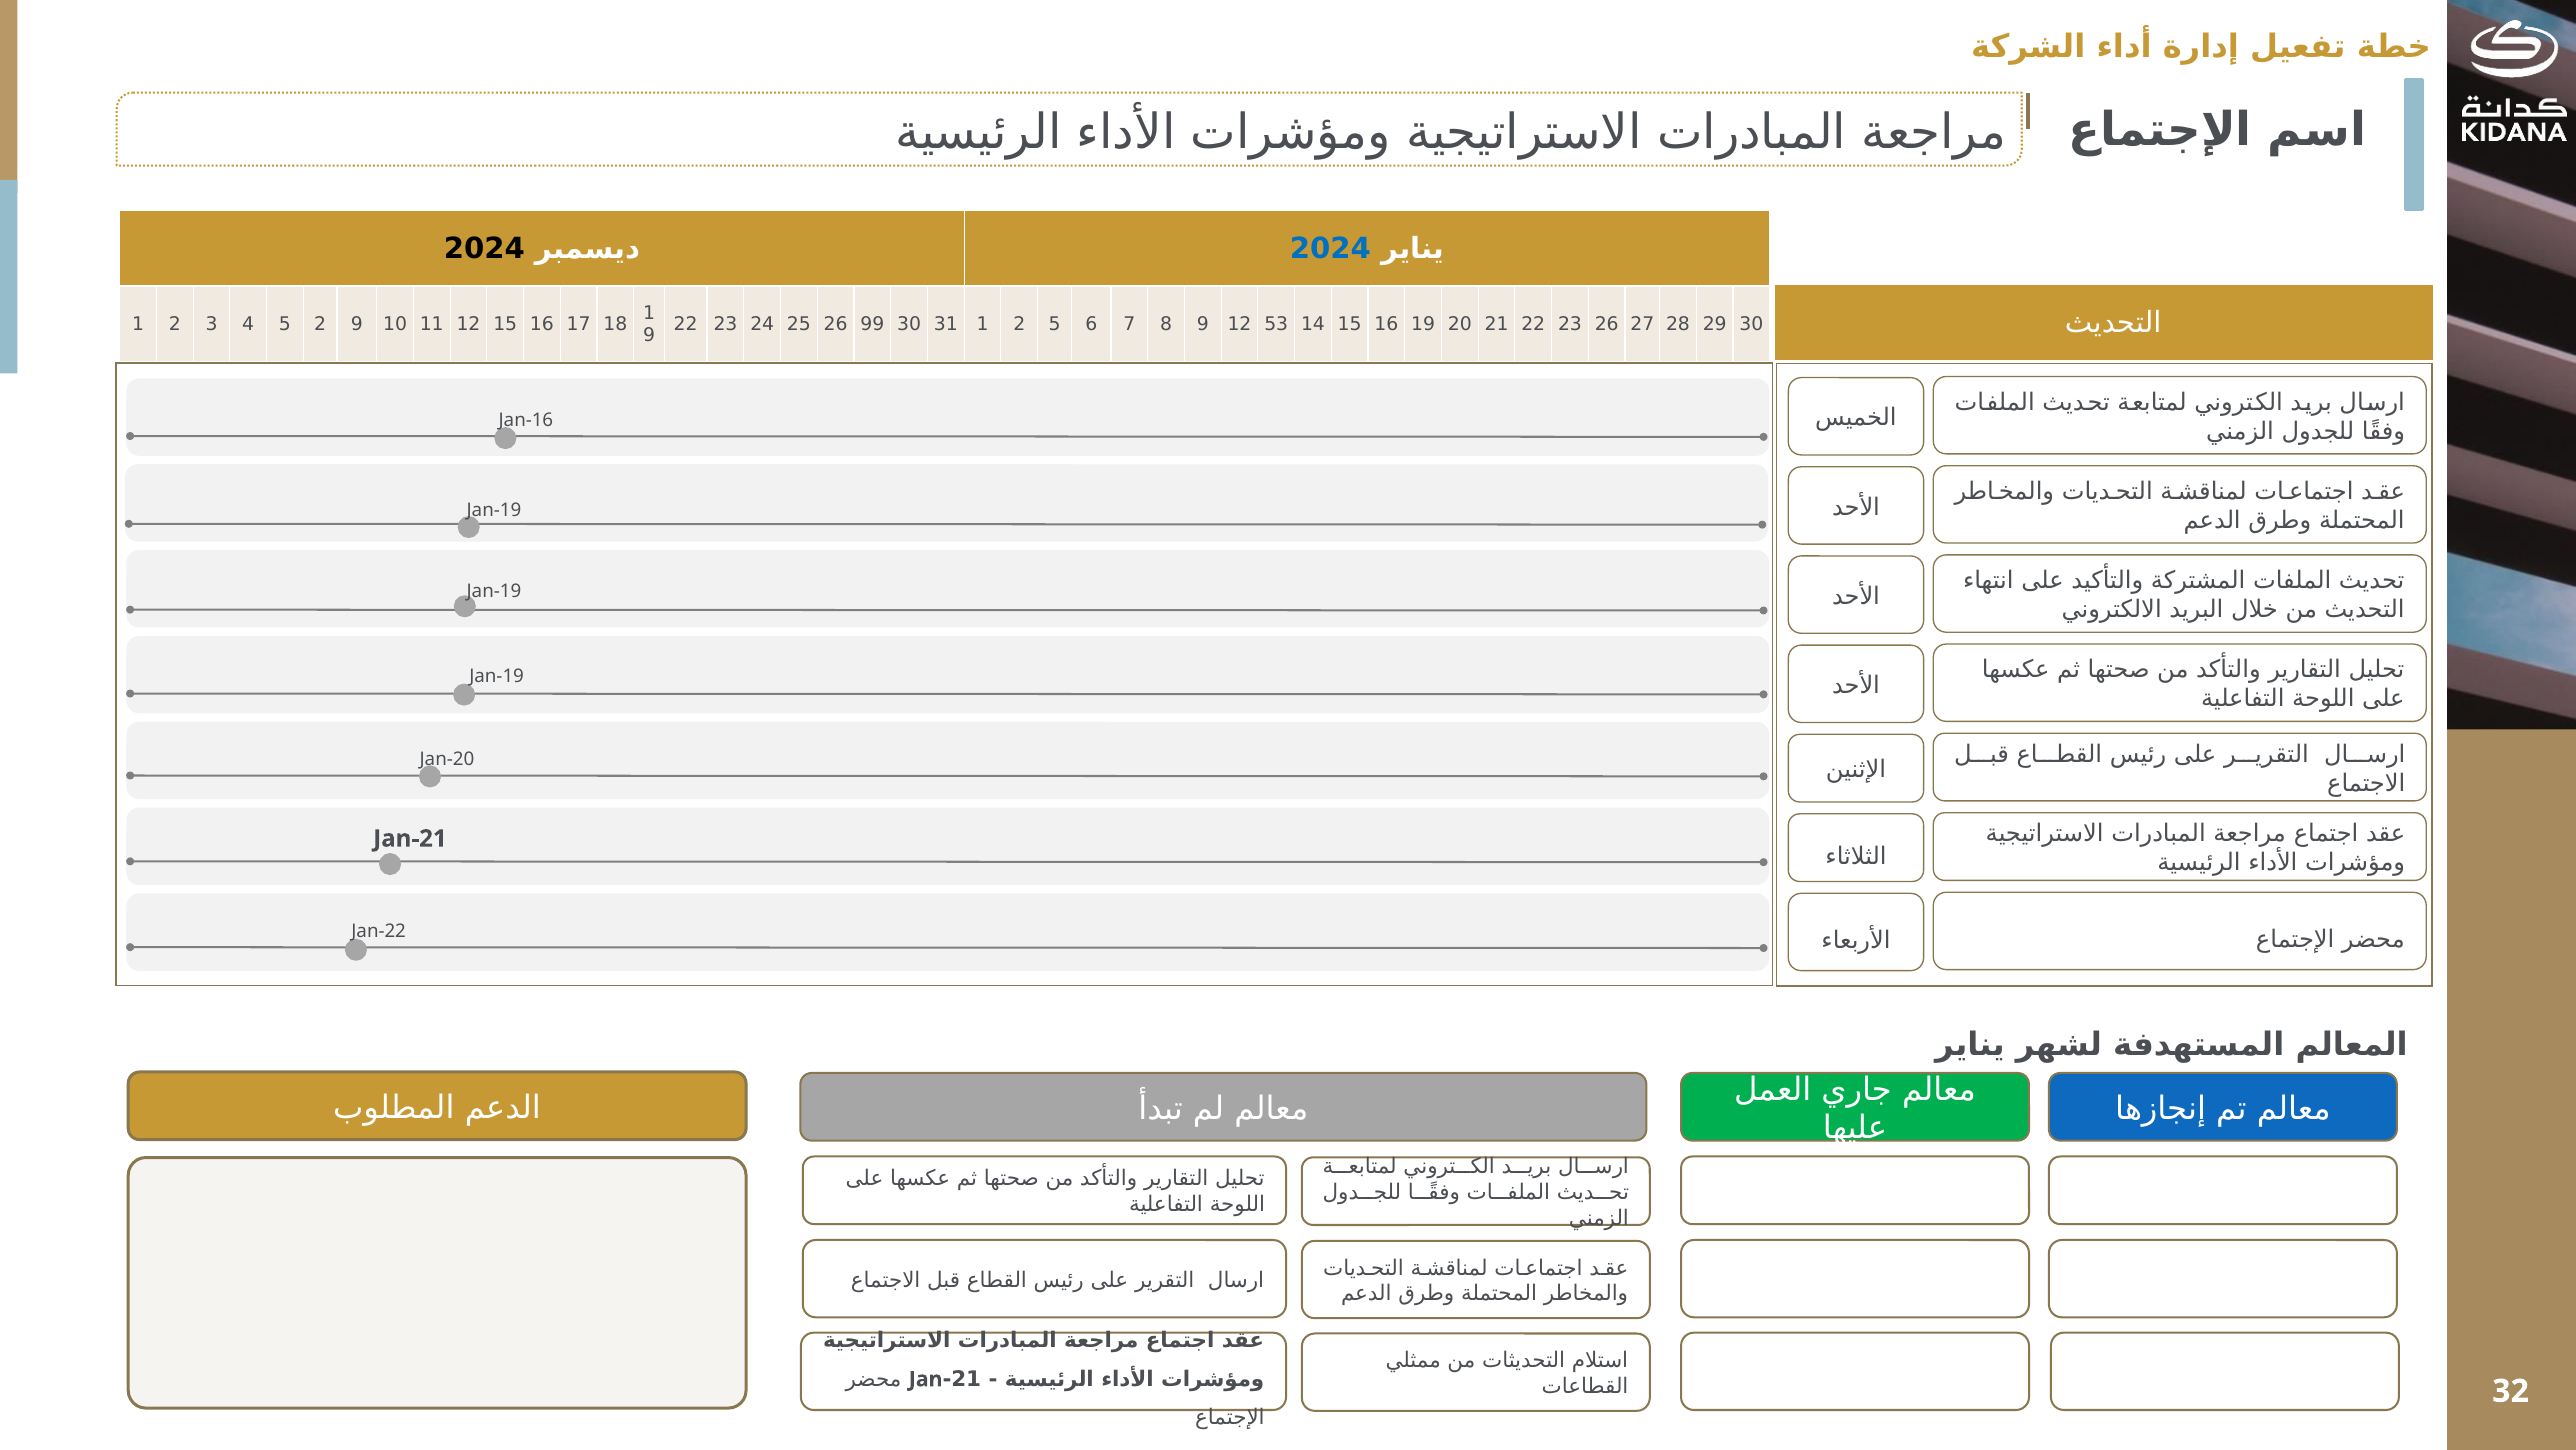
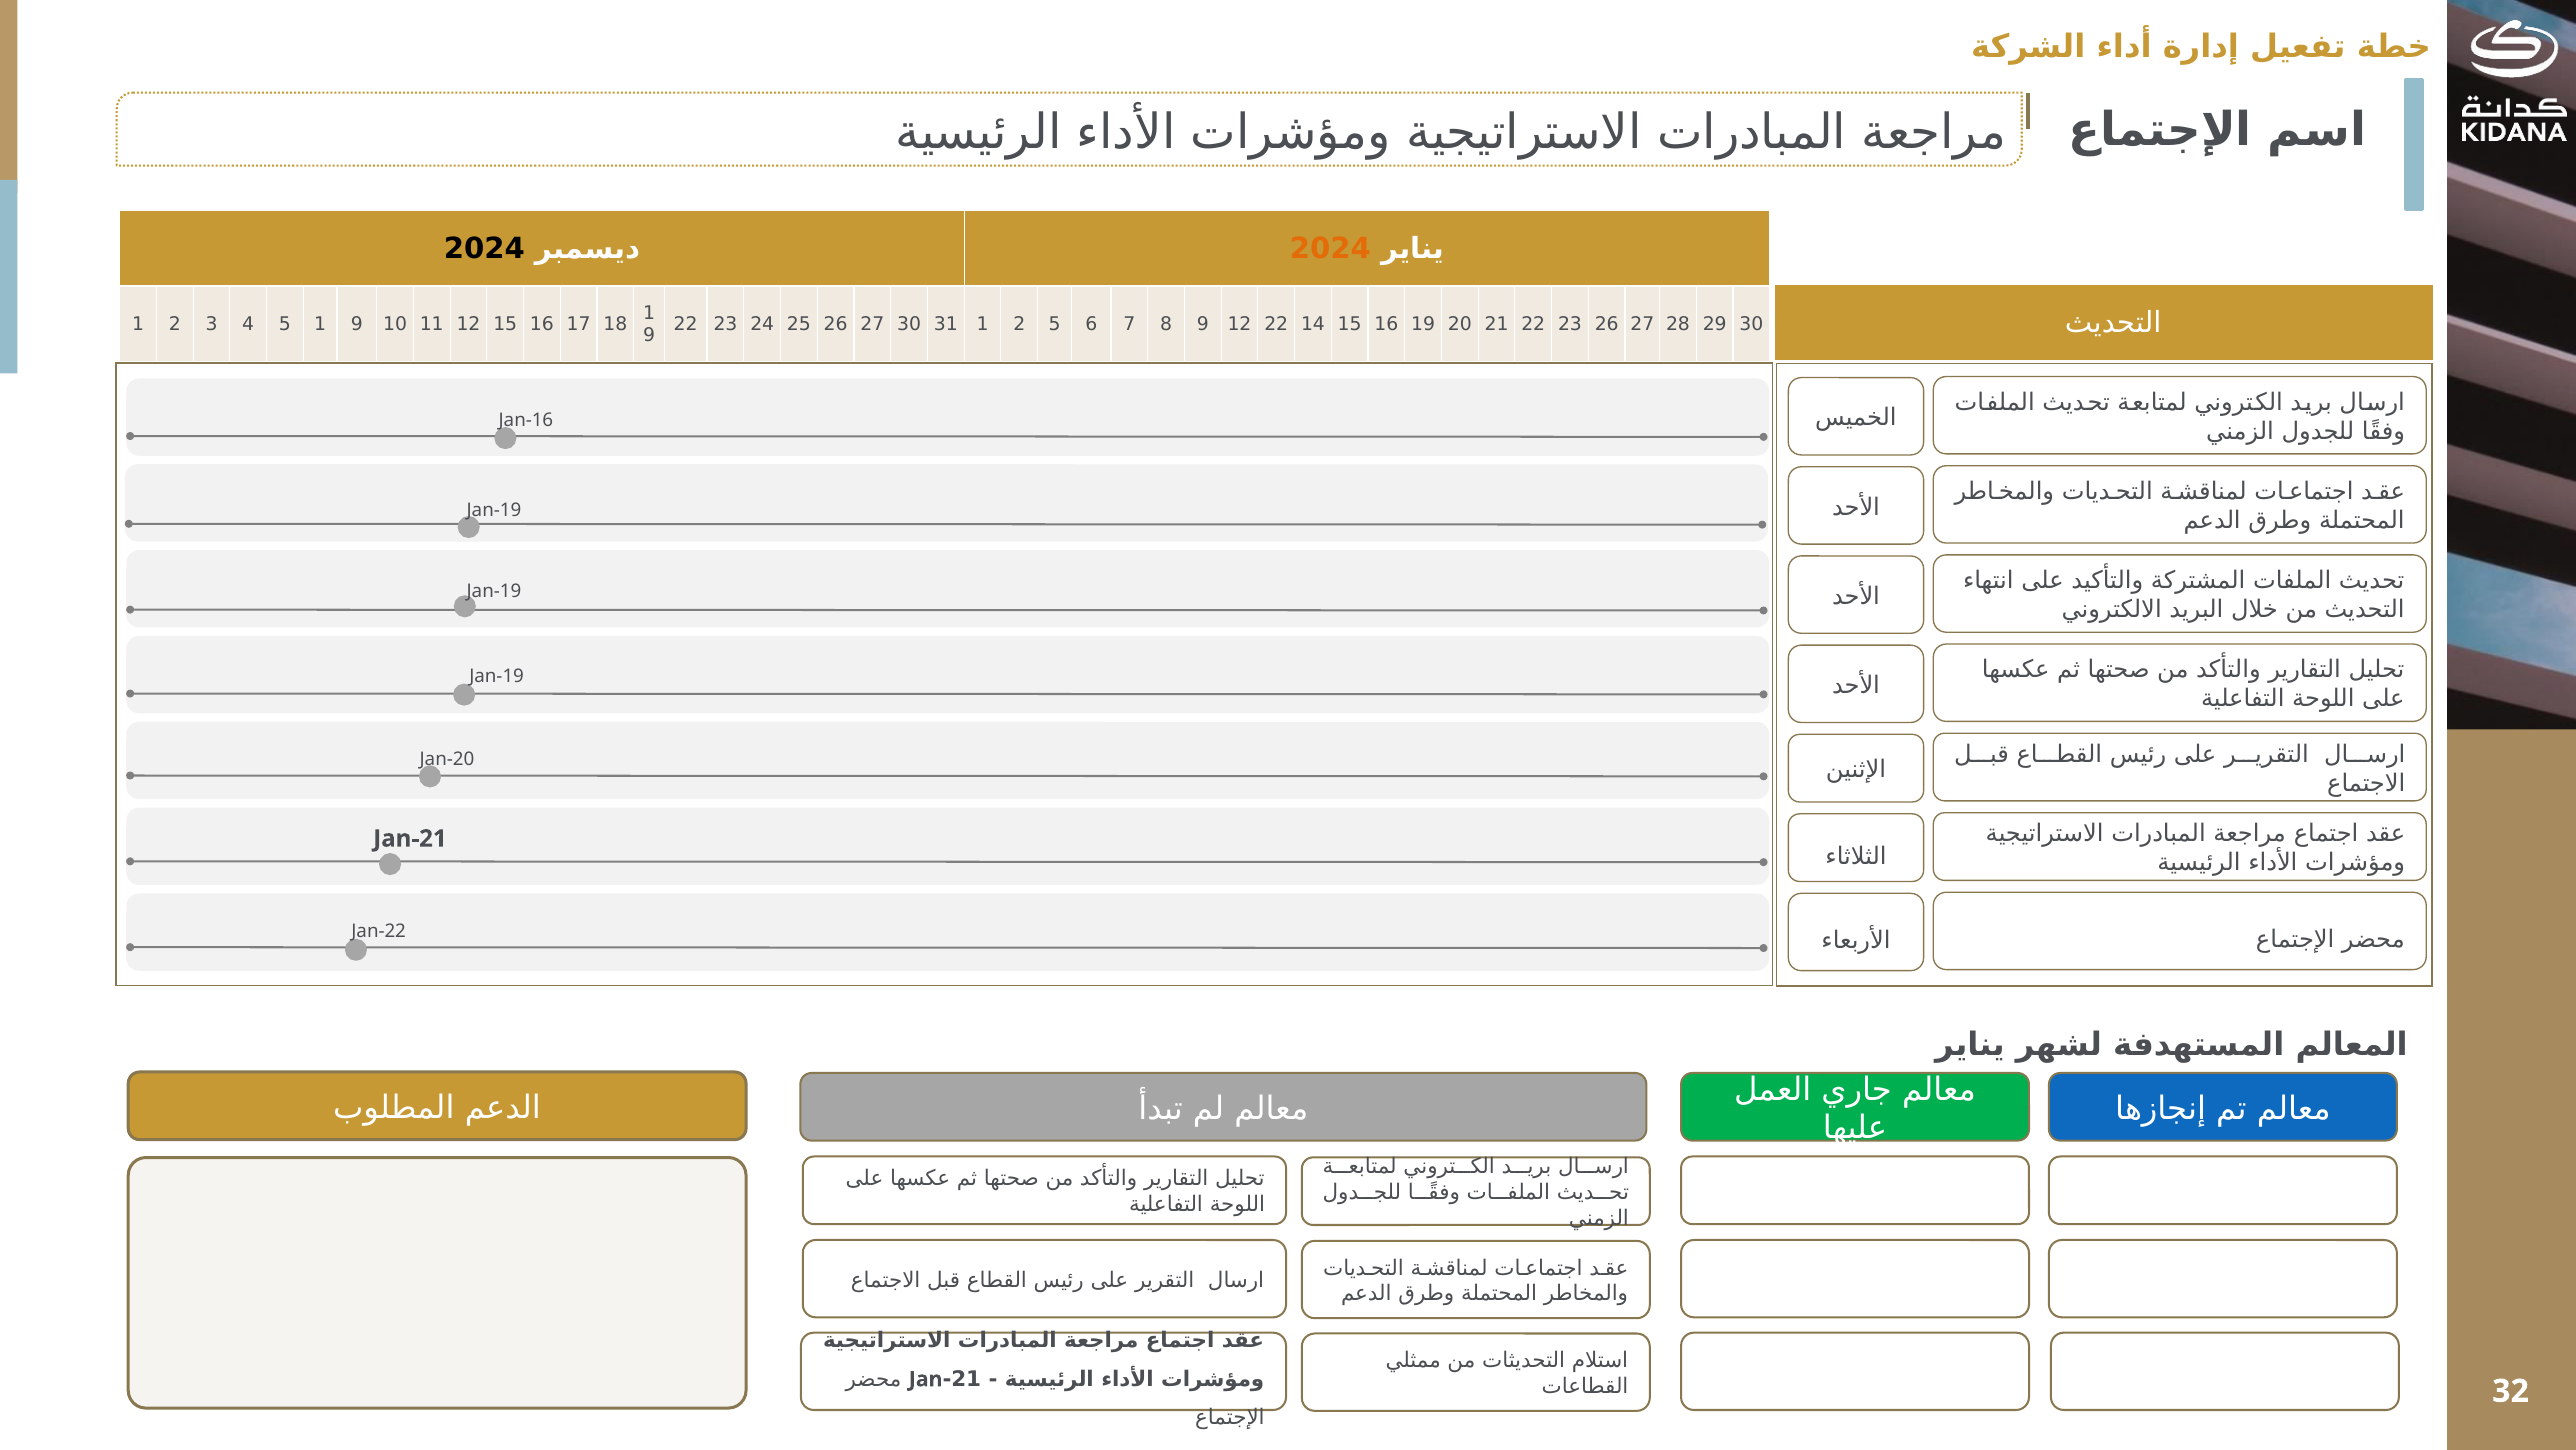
2024 at (1330, 249) colour: blue -> orange
5 2: 2 -> 1
25 26 99: 99 -> 27
12 53: 53 -> 22
